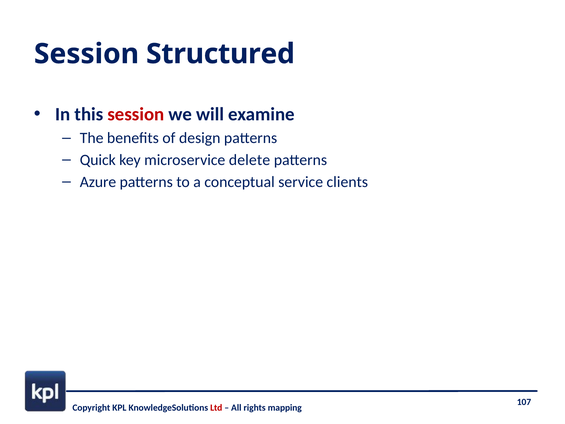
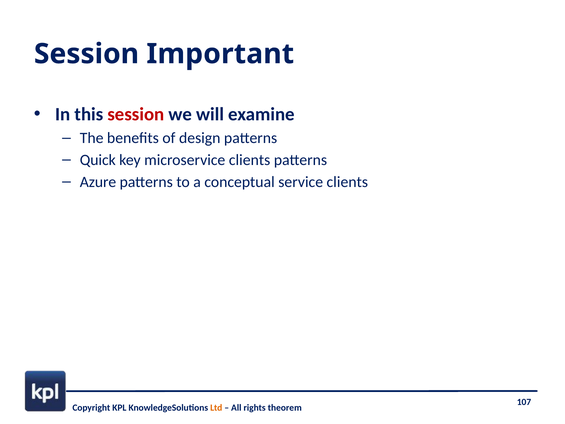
Structured: Structured -> Important
microservice delete: delete -> clients
Ltd colour: red -> orange
mapping: mapping -> theorem
